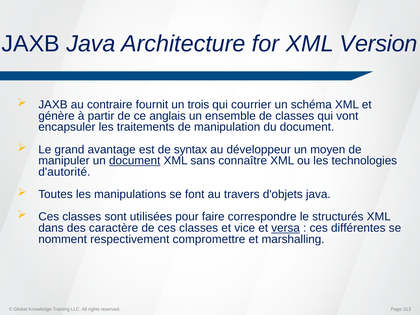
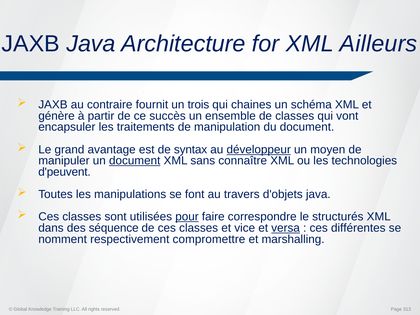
Version: Version -> Ailleurs
courrier: courrier -> chaines
anglais: anglais -> succès
développeur underline: none -> present
d'autorité: d'autorité -> d'peuvent
pour underline: none -> present
caractère: caractère -> séquence
